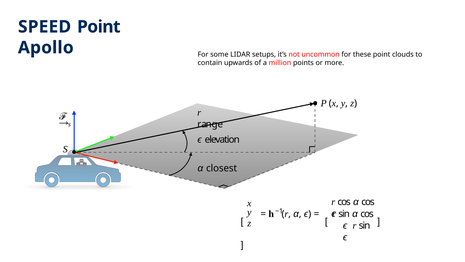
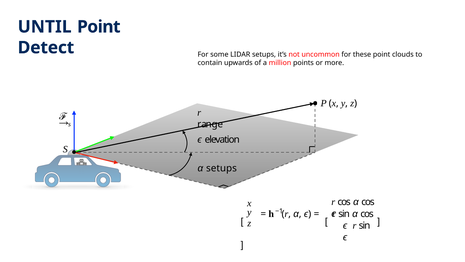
SPEED: SPEED -> UNTIL
Apollo: Apollo -> Detect
α closest: closest -> setups
